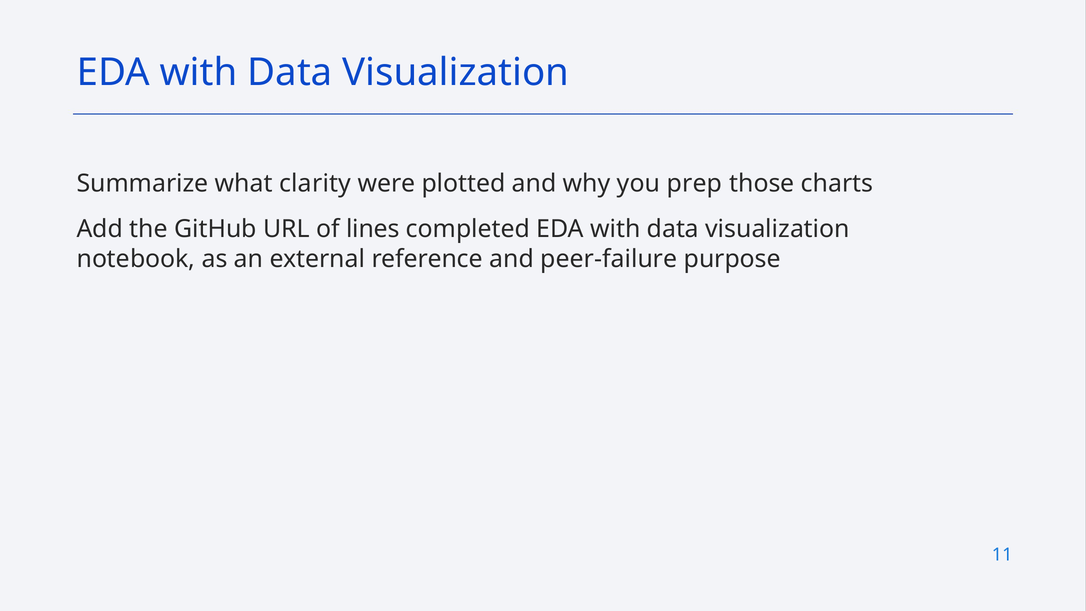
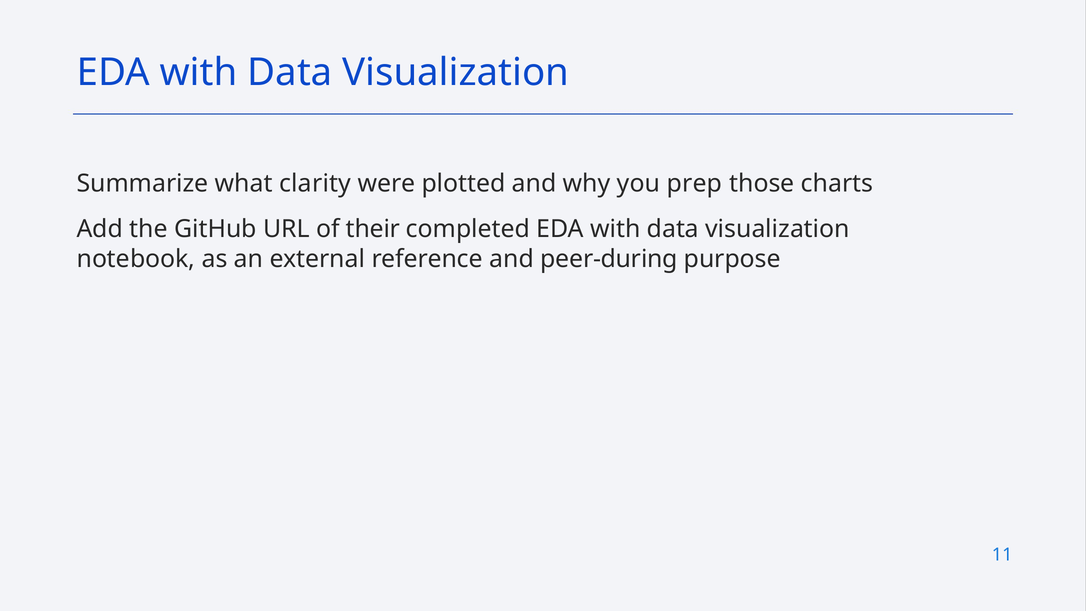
lines: lines -> their
peer-failure: peer-failure -> peer-during
